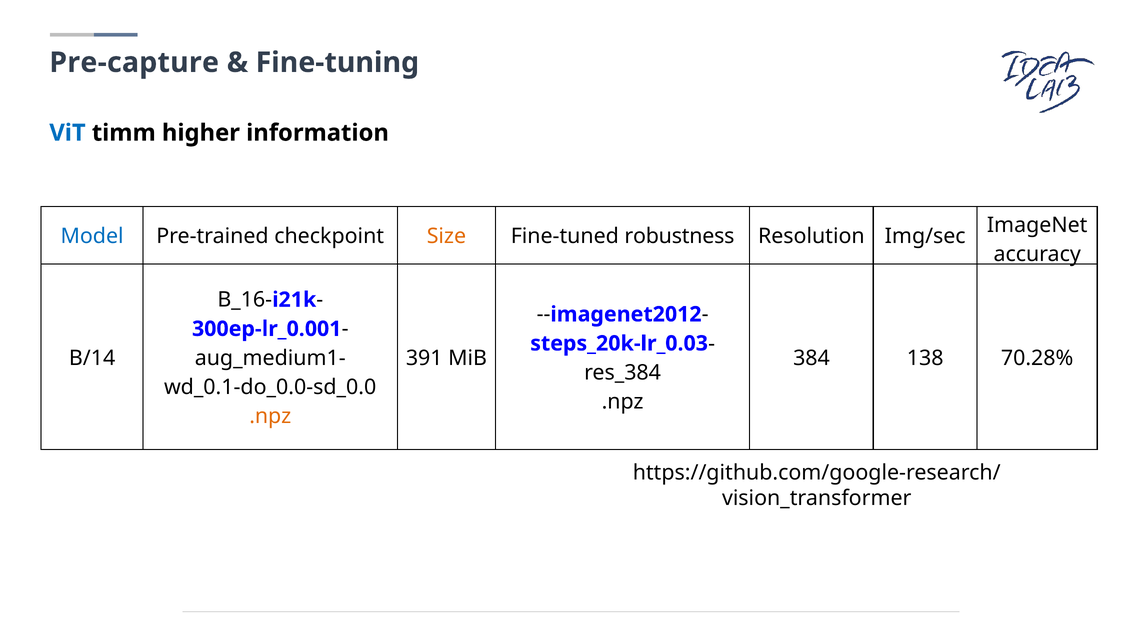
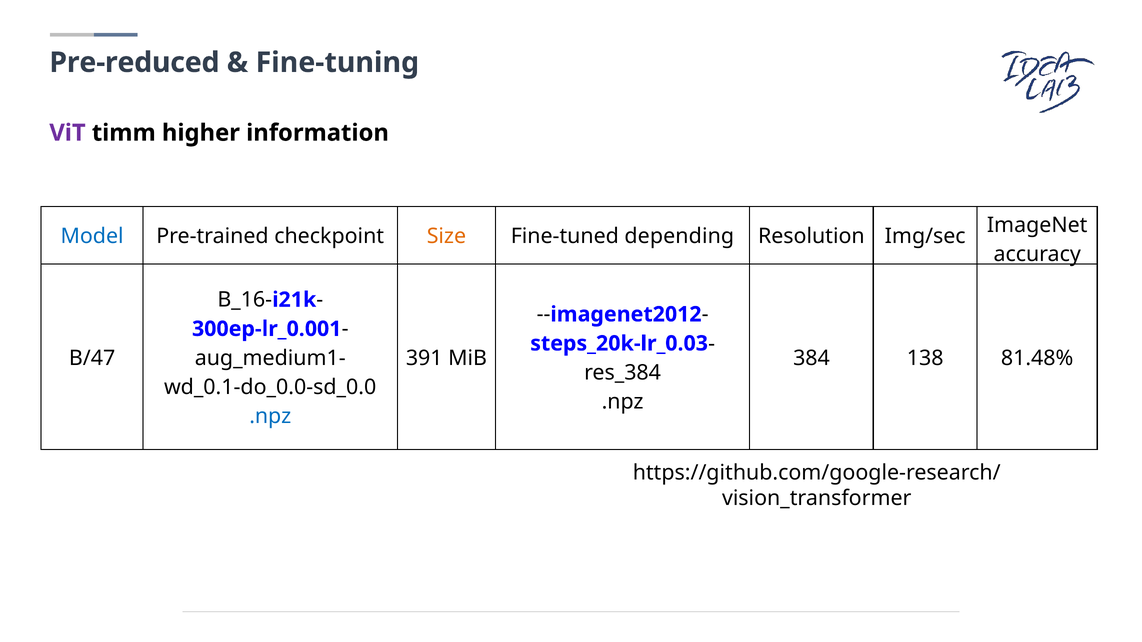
Pre-capture: Pre-capture -> Pre-reduced
ViT colour: blue -> purple
robustness: robustness -> depending
B/14: B/14 -> B/47
70.28%: 70.28% -> 81.48%
.npz at (270, 416) colour: orange -> blue
